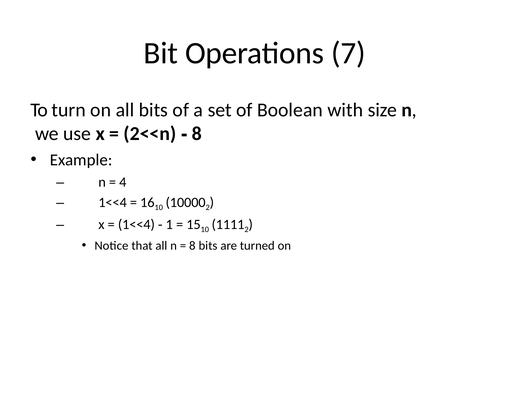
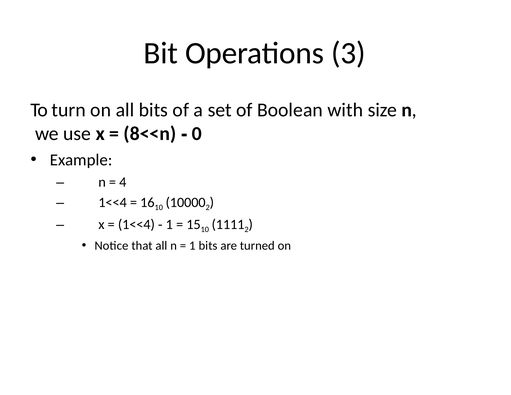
7: 7 -> 3
2<<n: 2<<n -> 8<<n
8 at (197, 134): 8 -> 0
8 at (192, 245): 8 -> 1
